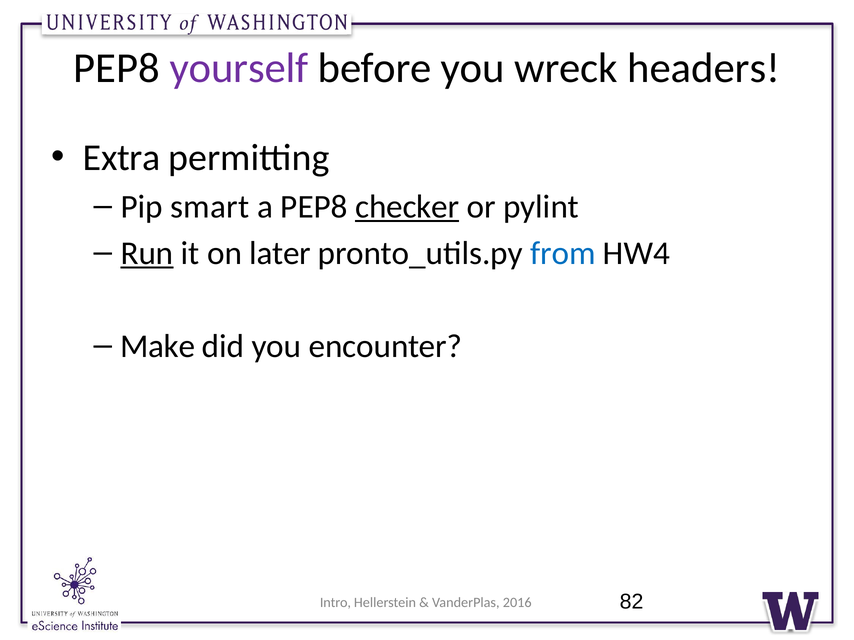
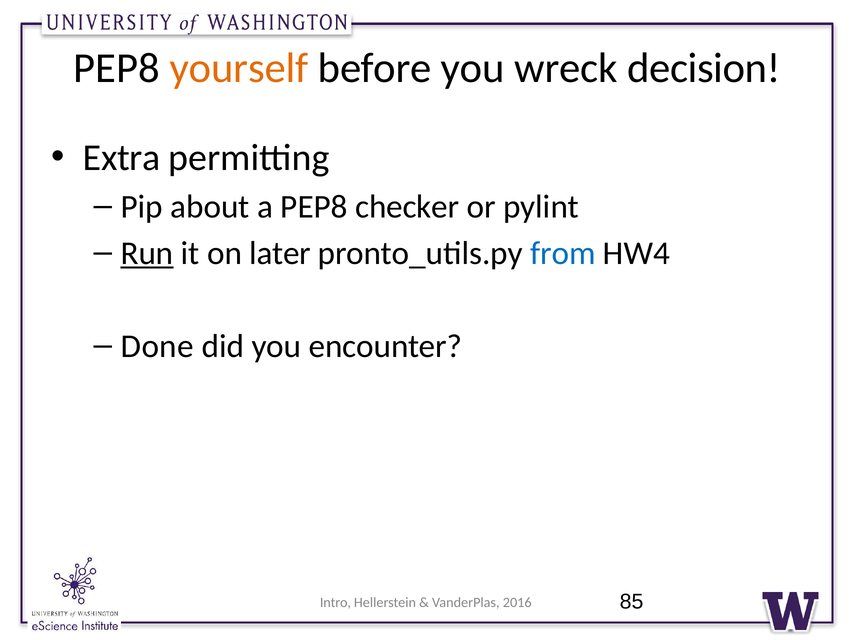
yourself colour: purple -> orange
headers: headers -> decision
smart: smart -> about
checker underline: present -> none
Make: Make -> Done
82: 82 -> 85
